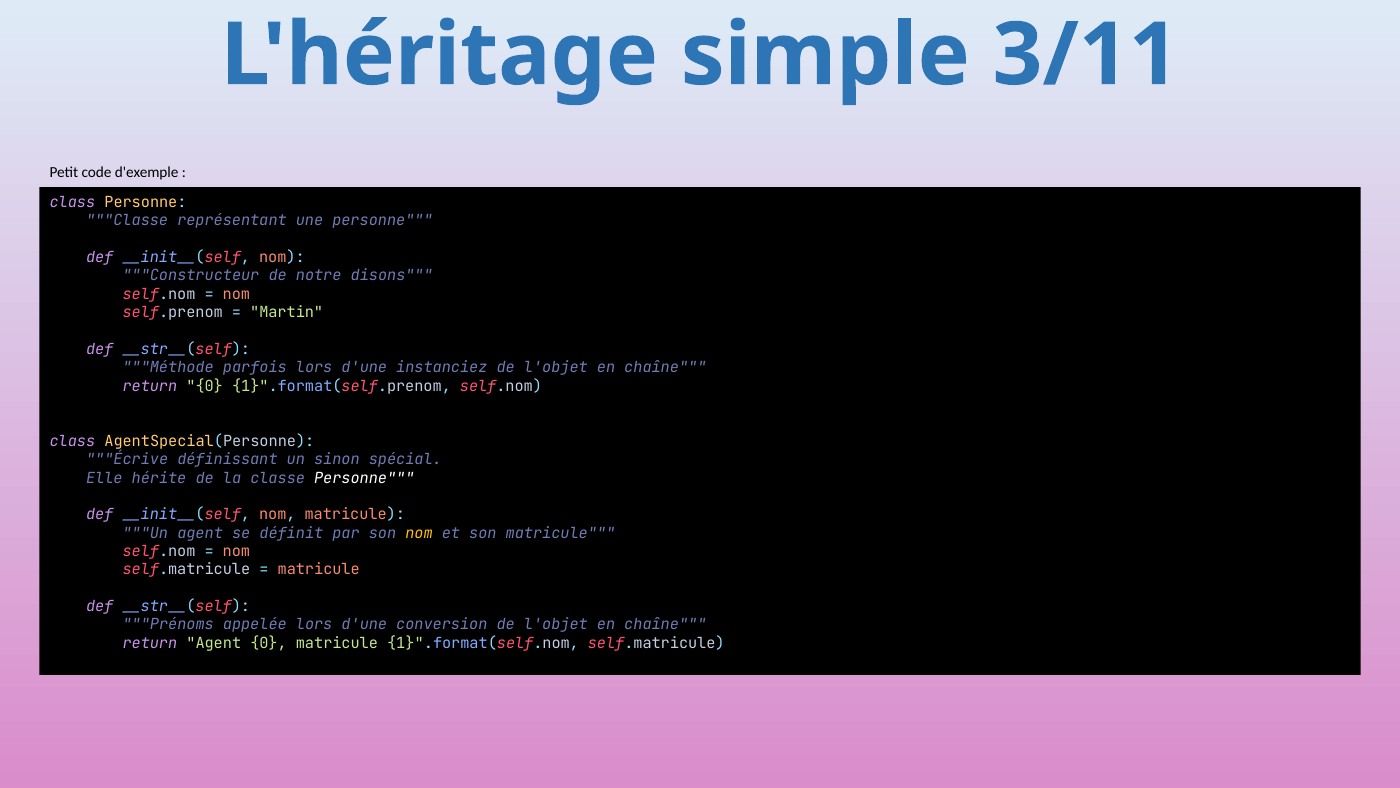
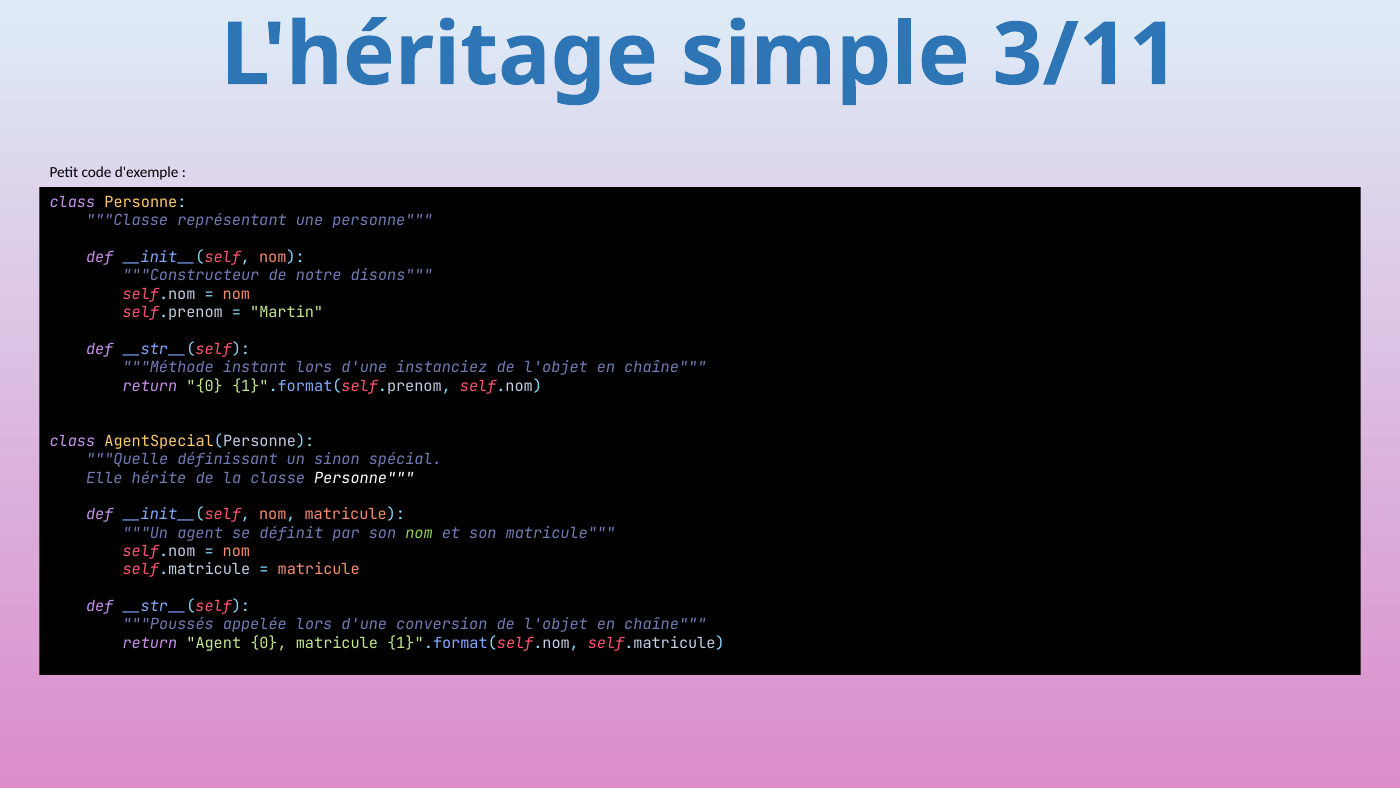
parfois: parfois -> instant
Écrive: Écrive -> Quelle
nom at (419, 533) colour: yellow -> light green
Prénoms: Prénoms -> Poussés
